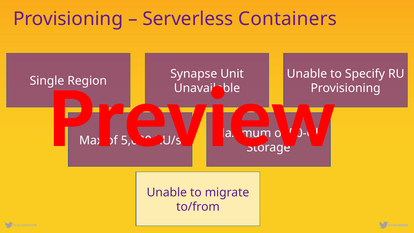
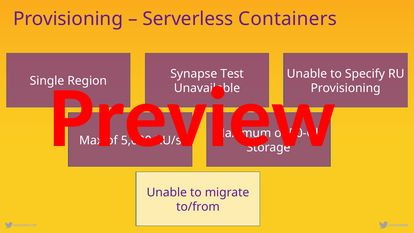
Unit: Unit -> Test
